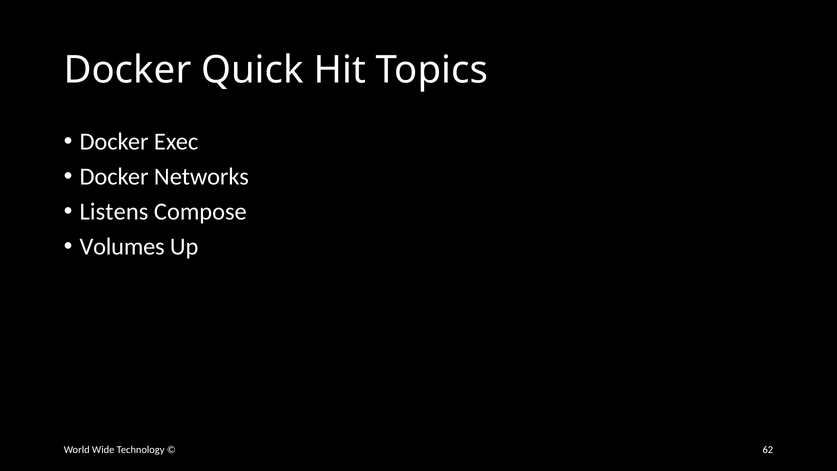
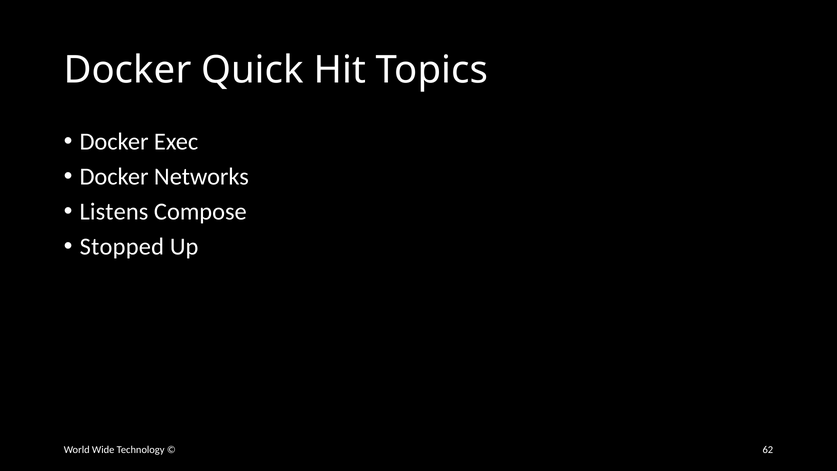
Volumes: Volumes -> Stopped
